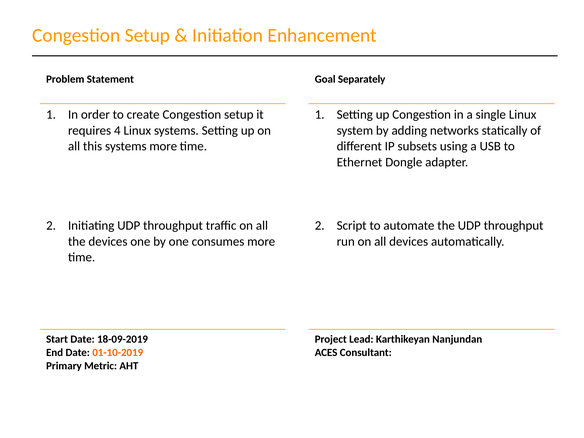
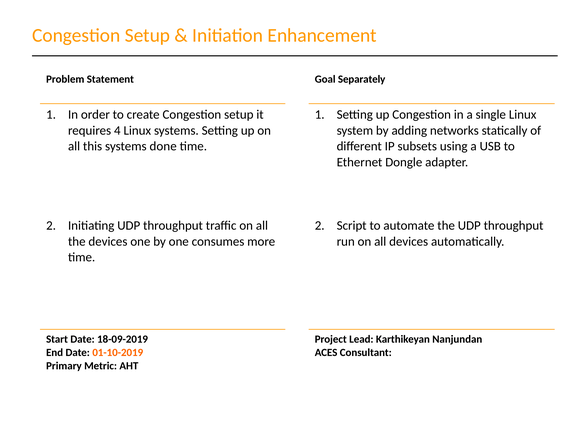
systems more: more -> done
